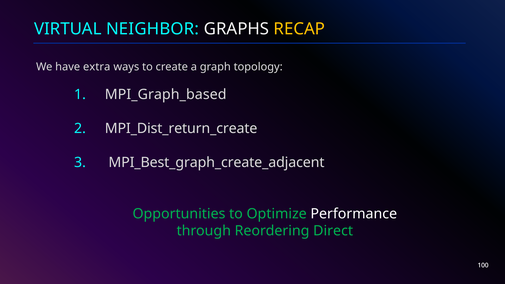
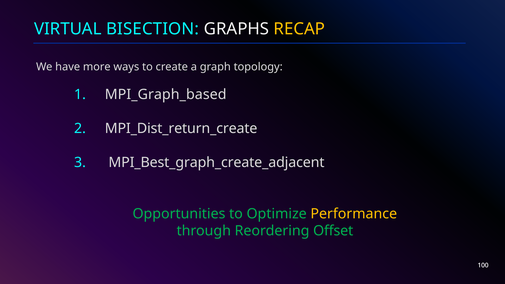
NEIGHBOR: NEIGHBOR -> BISECTION
extra: extra -> more
Performance colour: white -> yellow
Direct: Direct -> Offset
